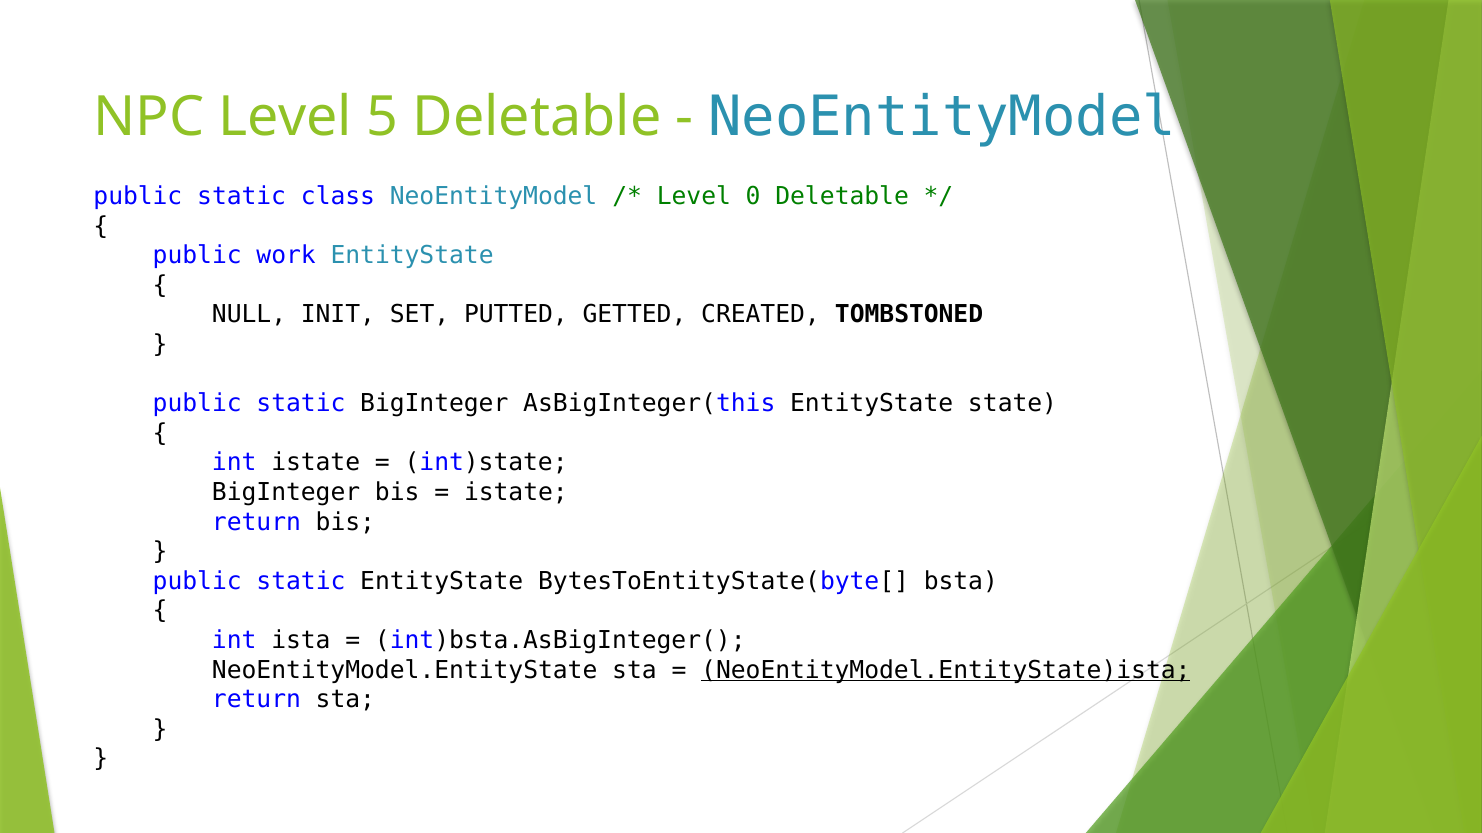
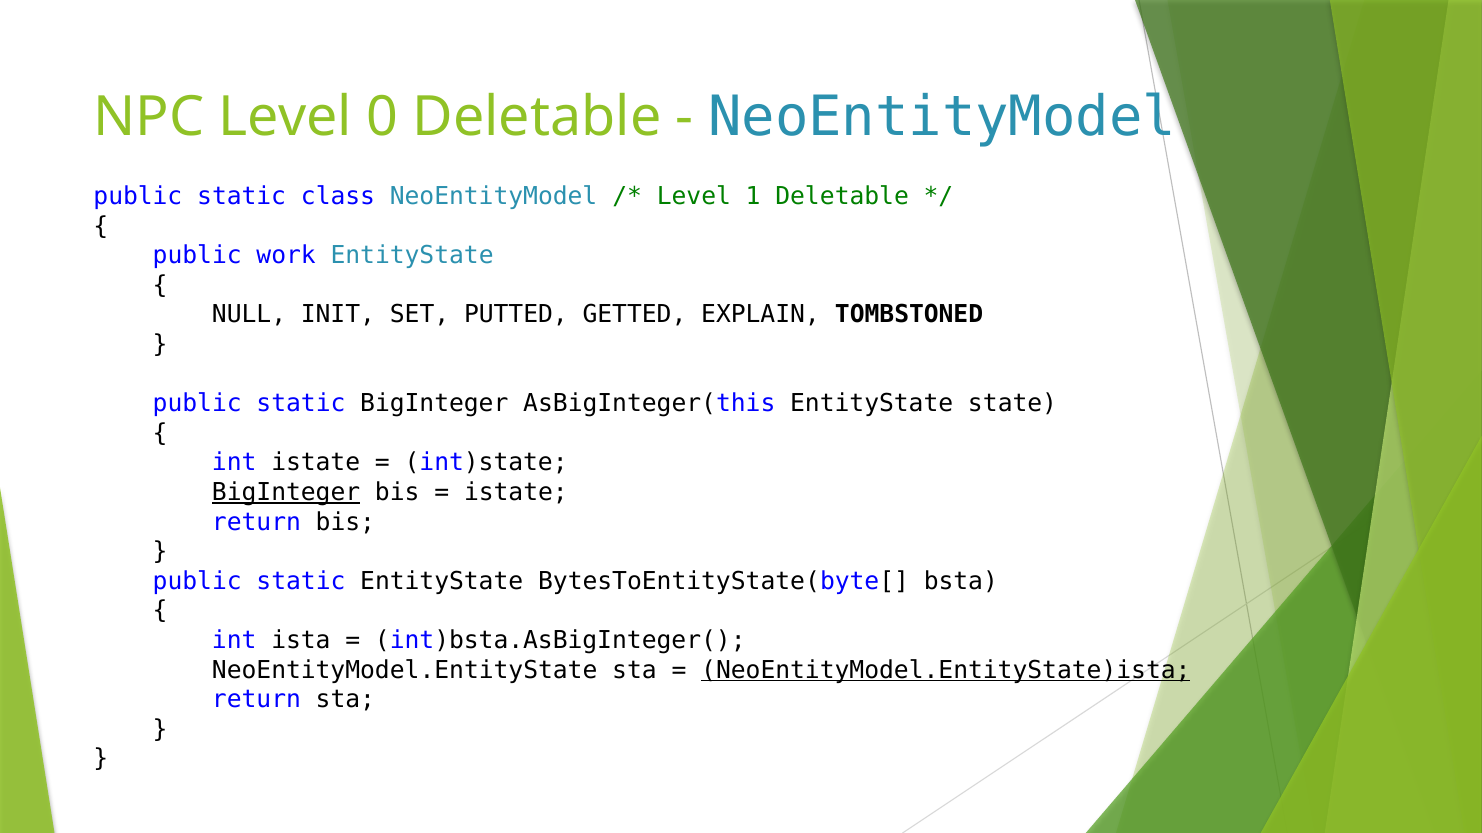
5: 5 -> 0
0: 0 -> 1
CREATED: CREATED -> EXPLAIN
BigInteger at (286, 493) underline: none -> present
